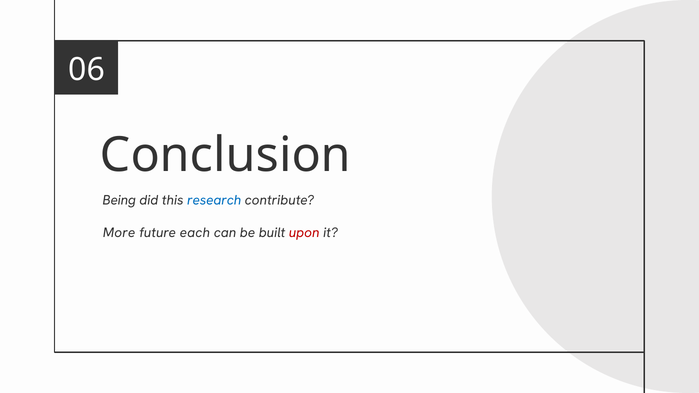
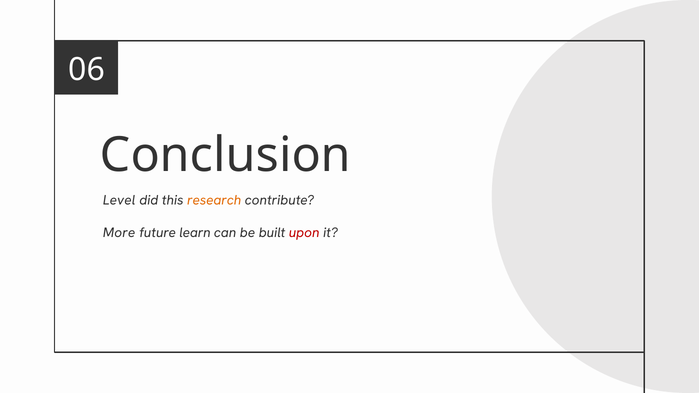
Being: Being -> Level
research colour: blue -> orange
each: each -> learn
